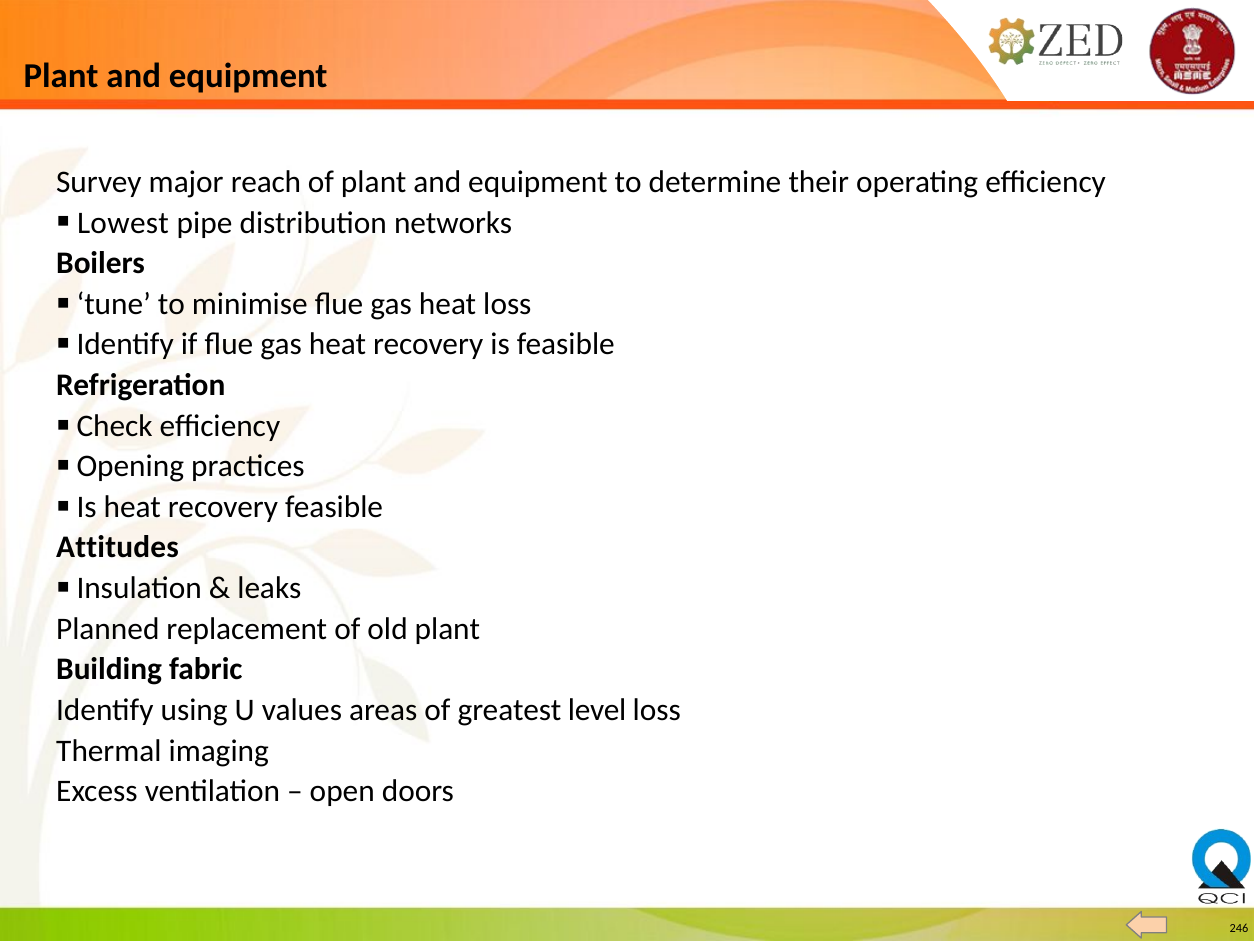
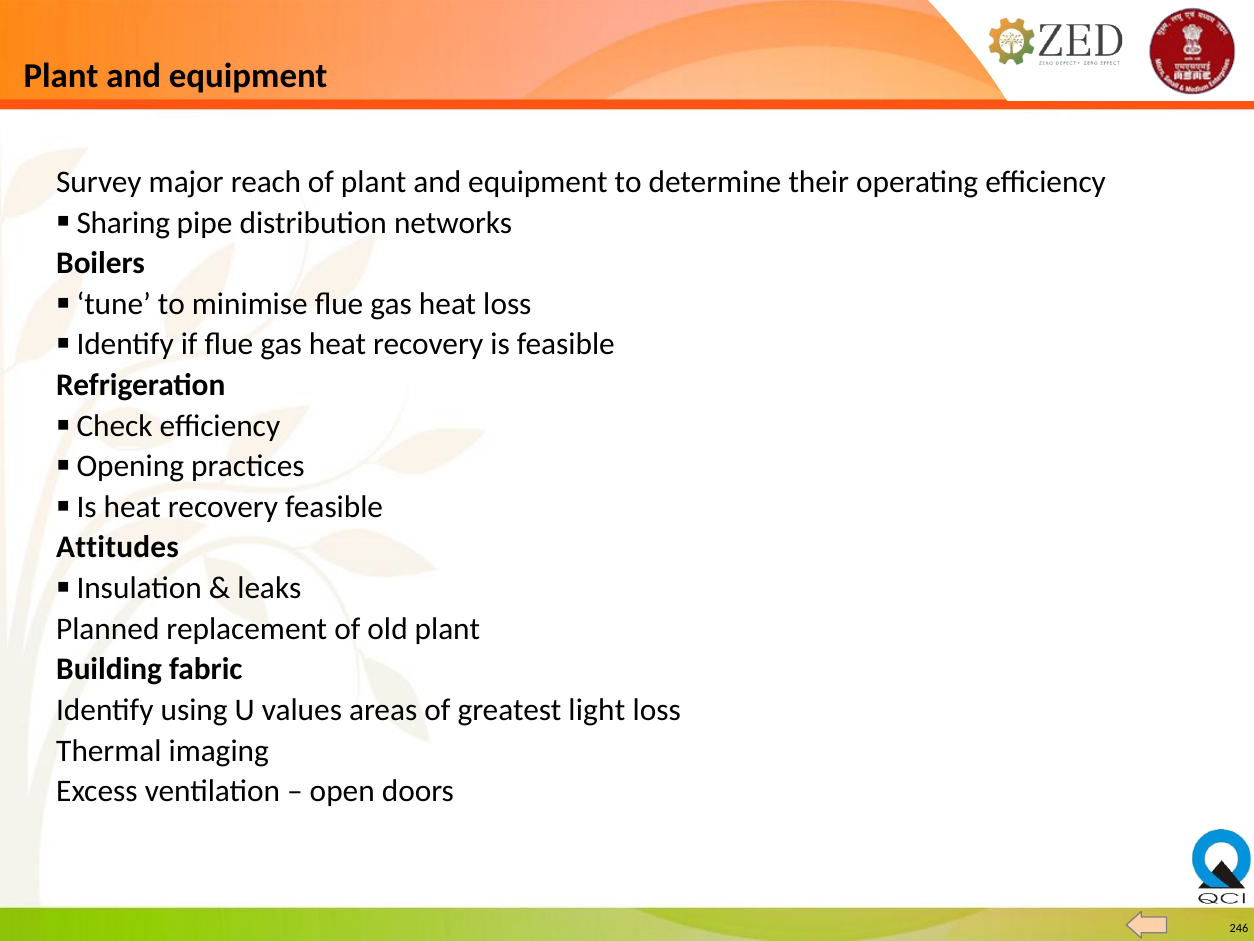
Lowest: Lowest -> Sharing
level: level -> light
